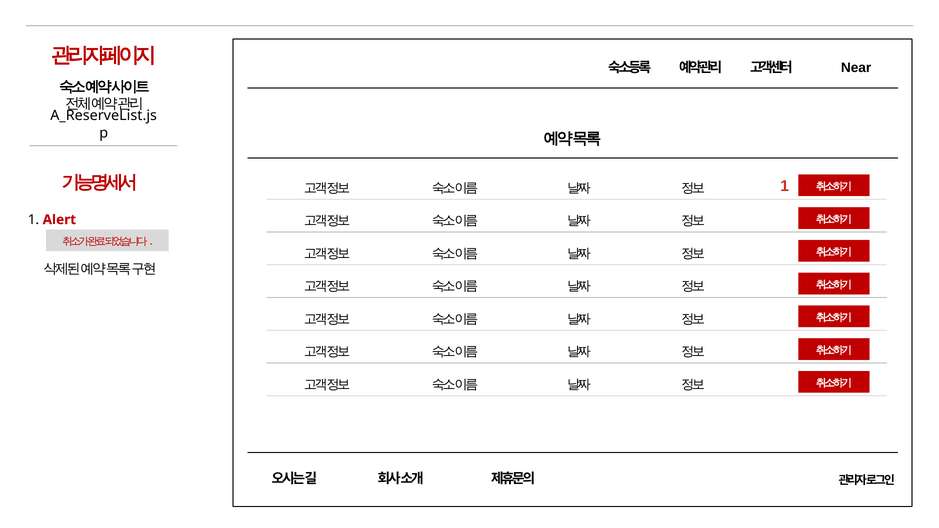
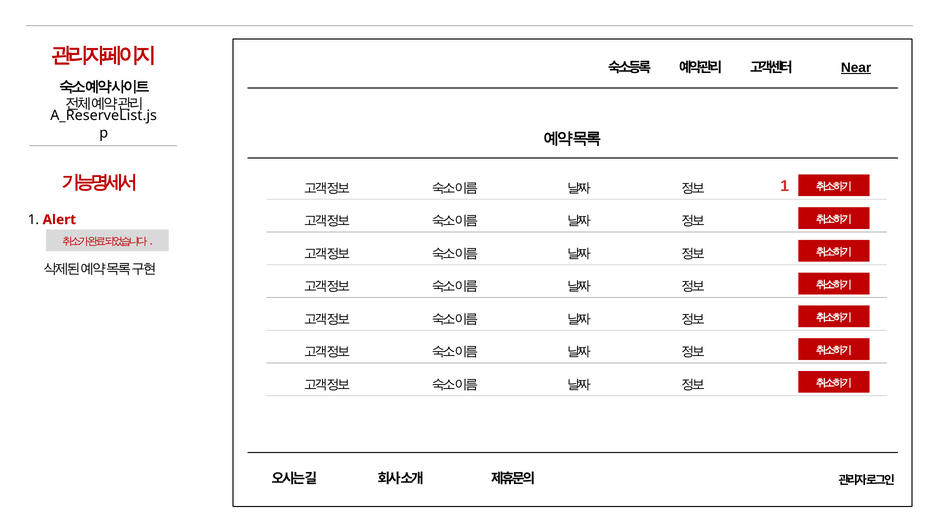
Near underline: none -> present
